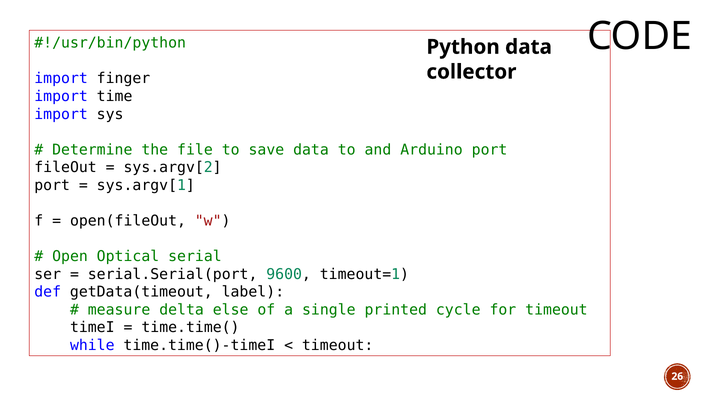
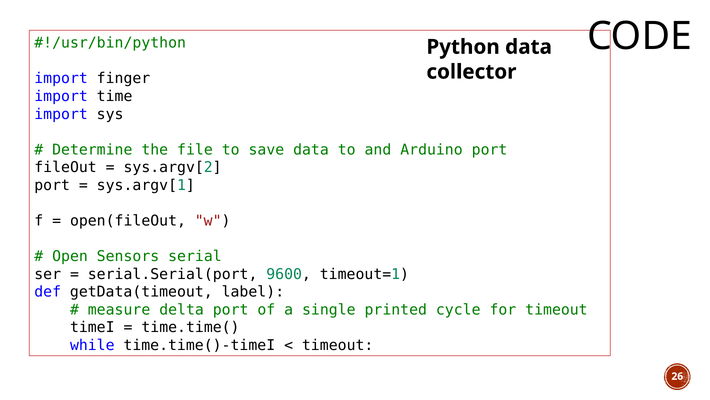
Optical: Optical -> Sensors
delta else: else -> port
